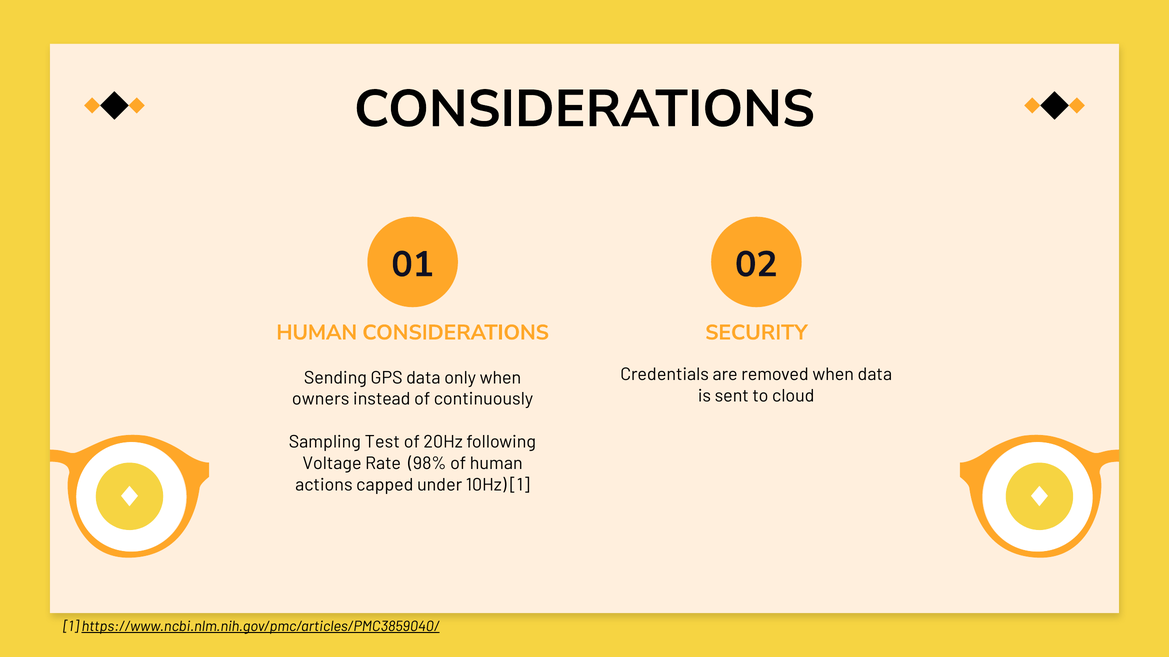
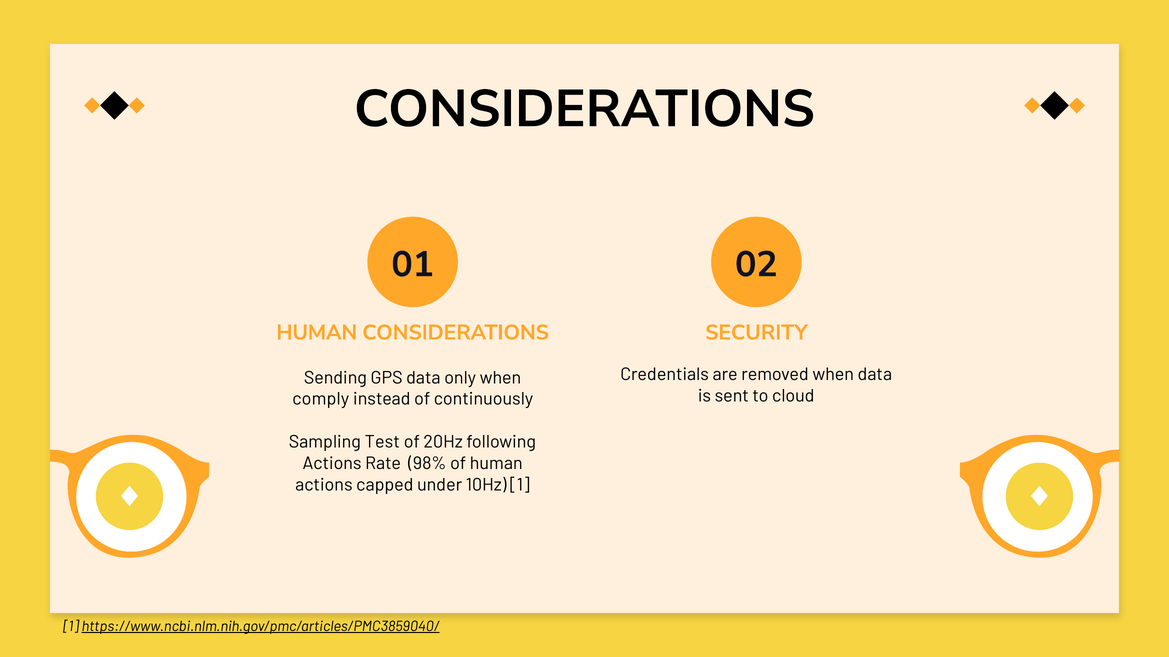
owners: owners -> comply
Voltage at (332, 464): Voltage -> Actions
